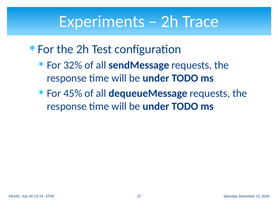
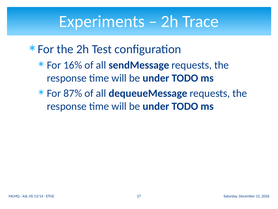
32%: 32% -> 16%
45%: 45% -> 87%
